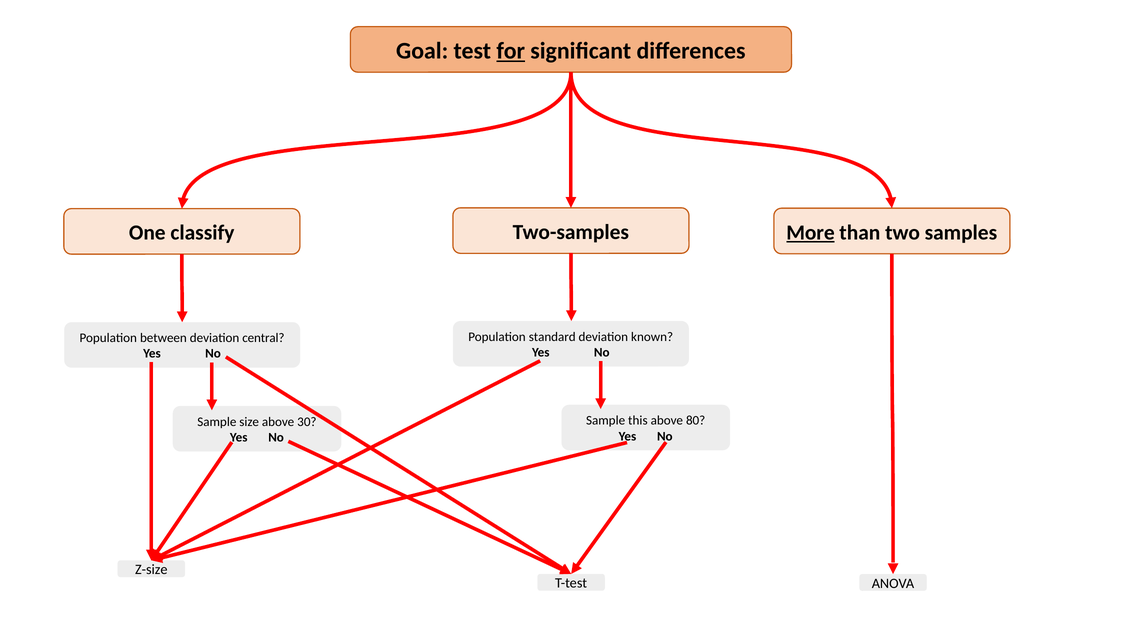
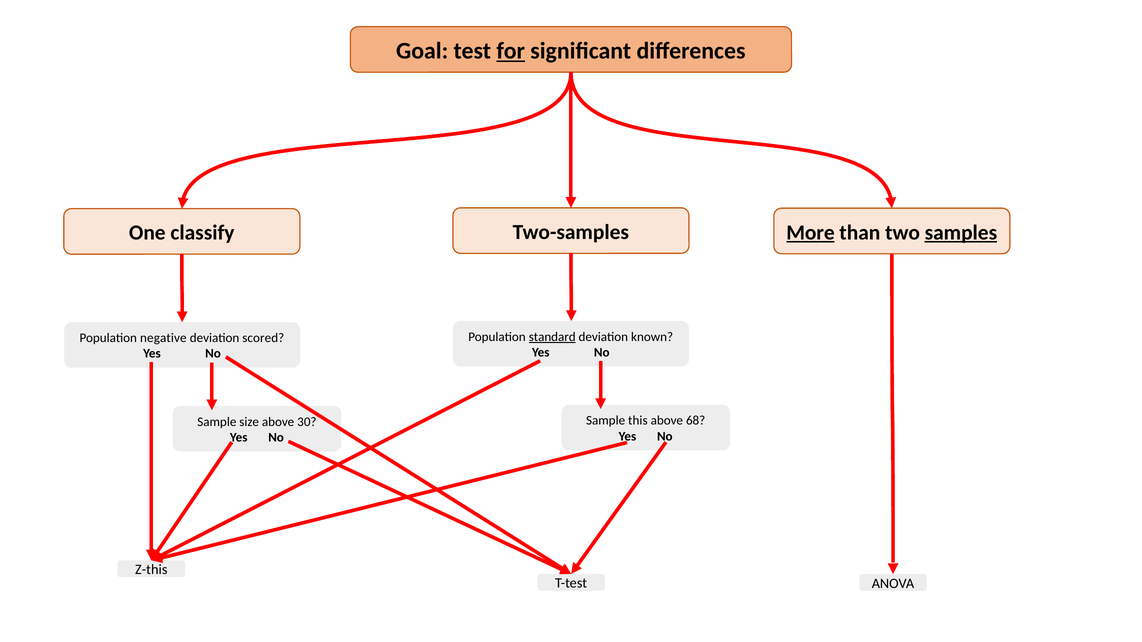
samples underline: none -> present
standard underline: none -> present
between: between -> negative
central: central -> scored
80: 80 -> 68
Z-size: Z-size -> Z-this
